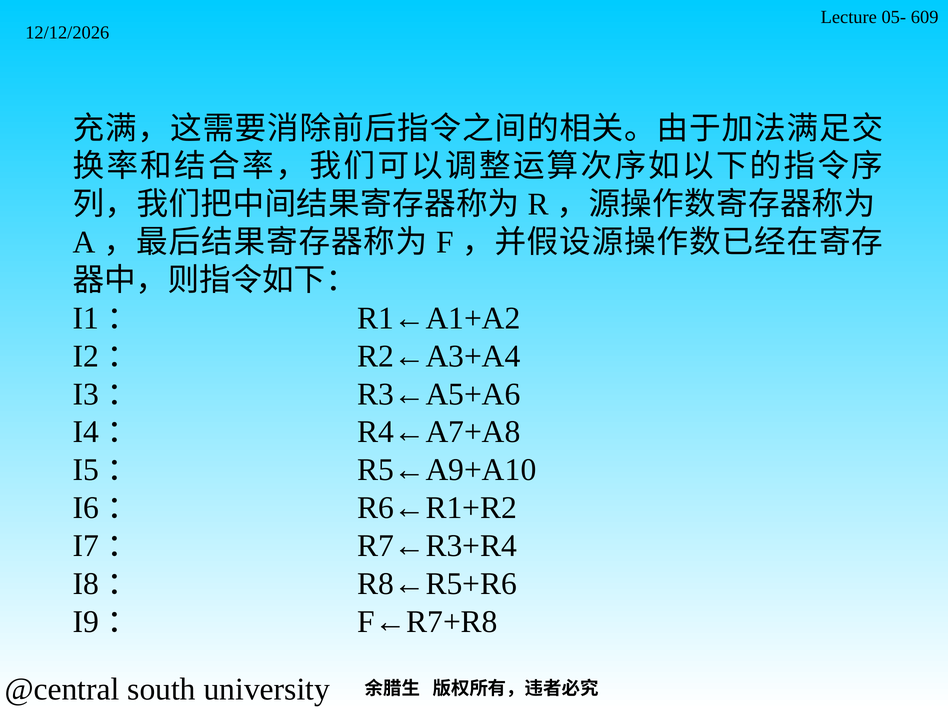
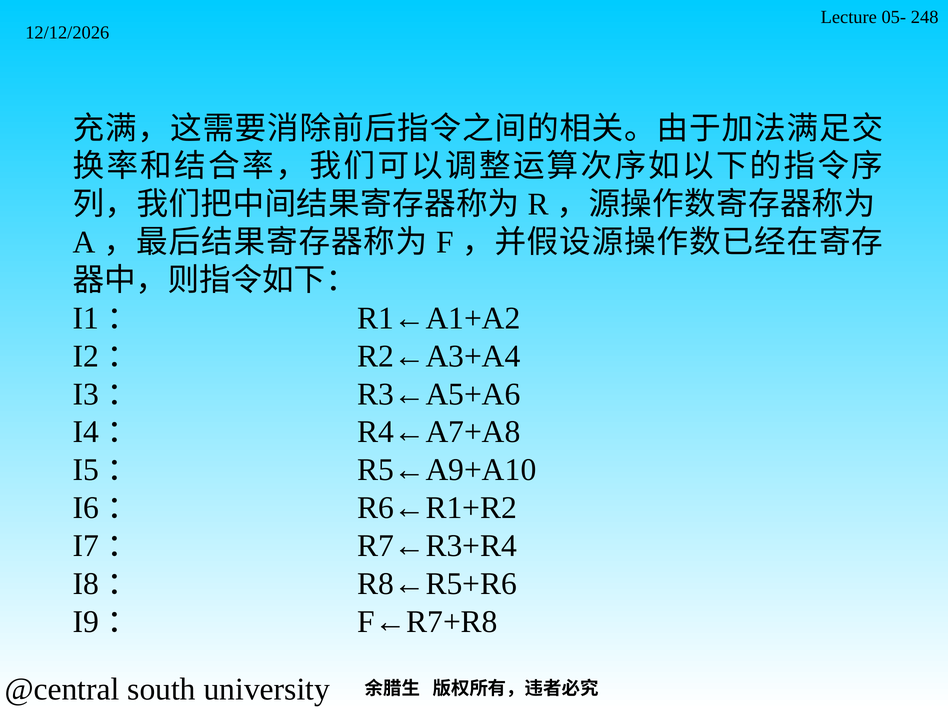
609: 609 -> 248
